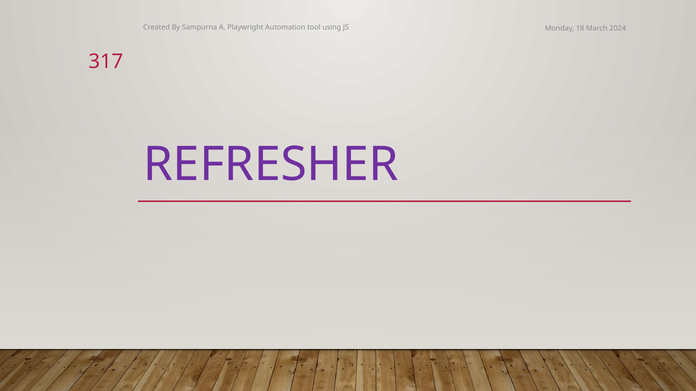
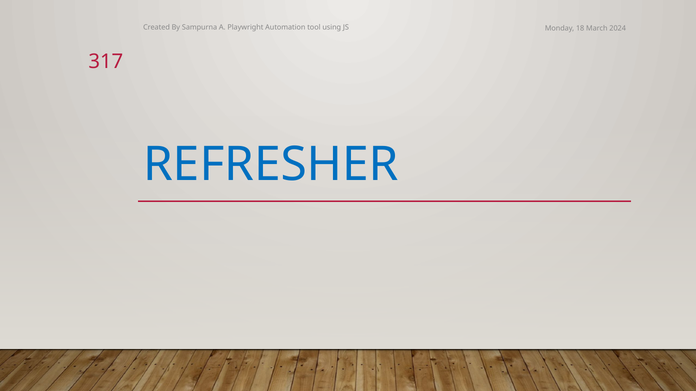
REFRESHER colour: purple -> blue
